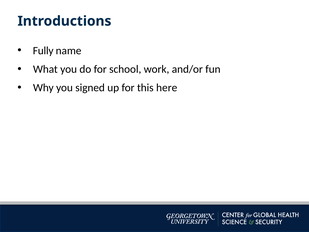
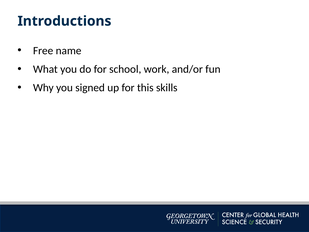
Fully: Fully -> Free
here: here -> skills
